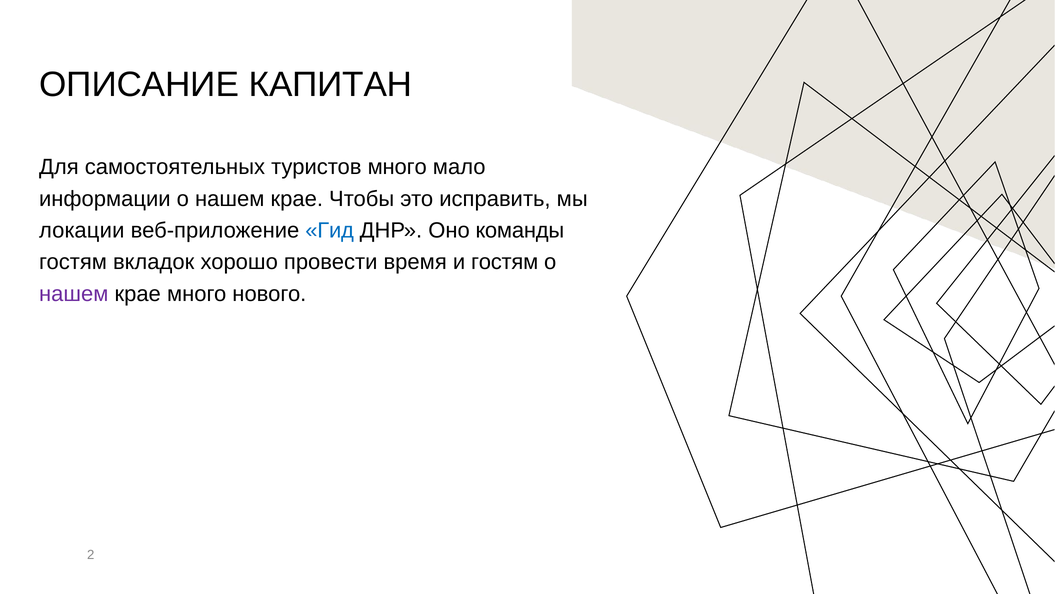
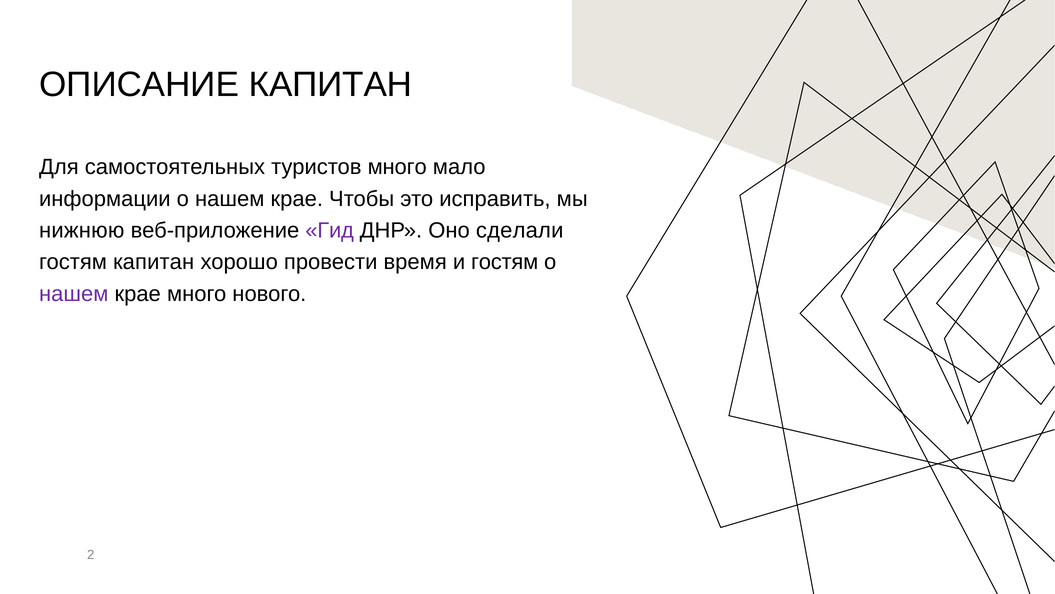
локации: локации -> нижнюю
Гид colour: blue -> purple
команды: команды -> сделали
гостям вкладок: вкладок -> капитан
